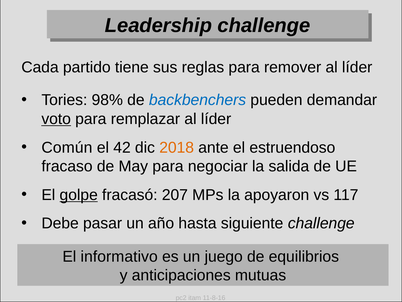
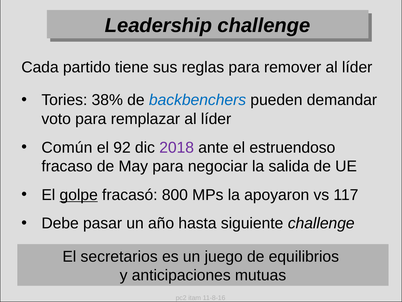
98%: 98% -> 38%
voto underline: present -> none
42: 42 -> 92
2018 colour: orange -> purple
207: 207 -> 800
informativo: informativo -> secretarios
